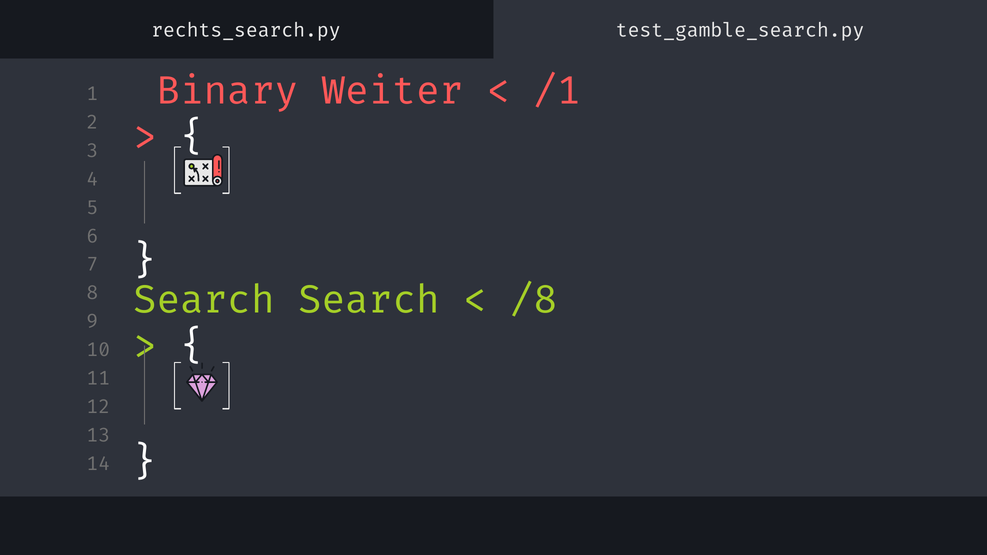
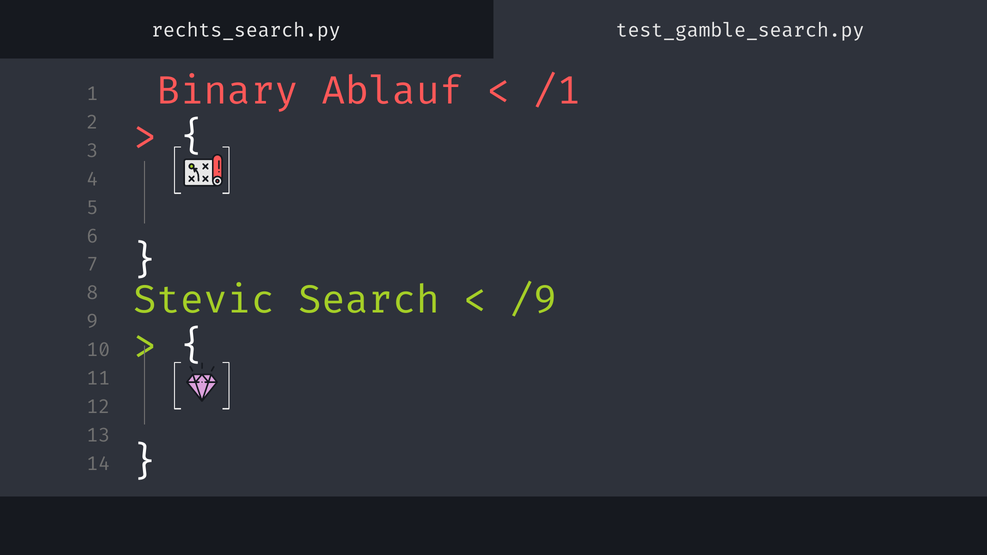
Weiter: Weiter -> Ablauf
Search at (204, 300): Search -> Stevic
/8: /8 -> /9
